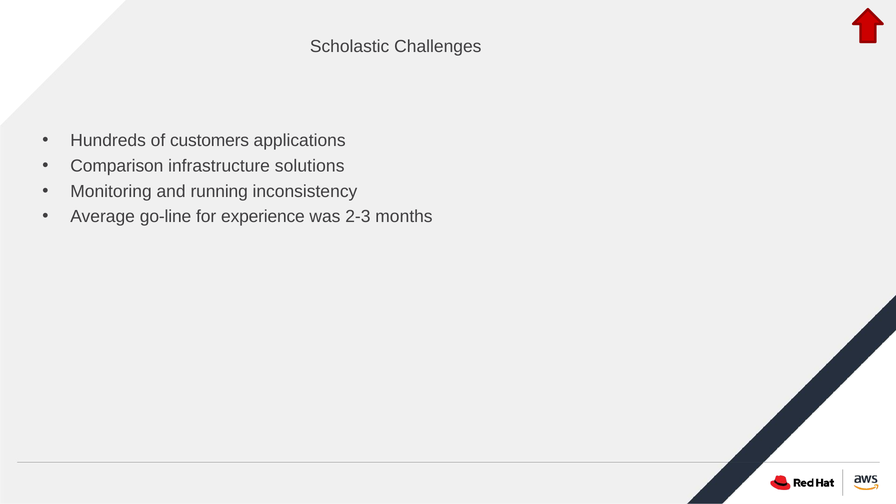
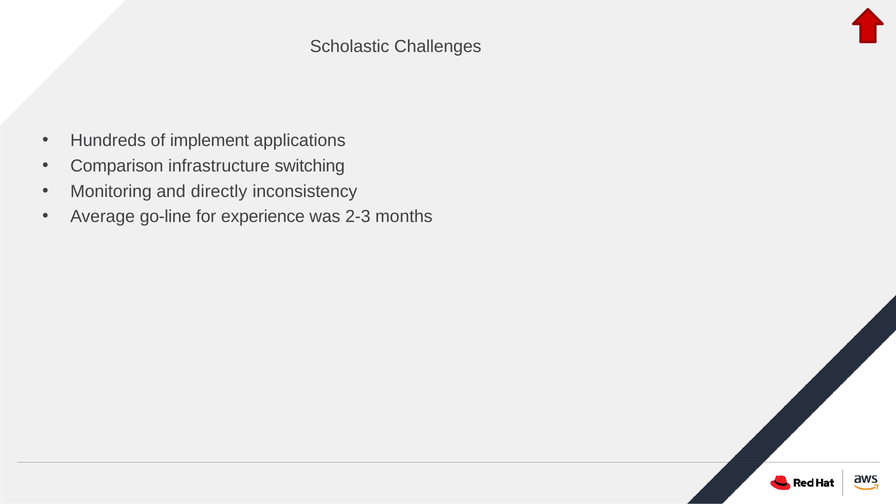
customers: customers -> implement
solutions: solutions -> switching
running: running -> directly
